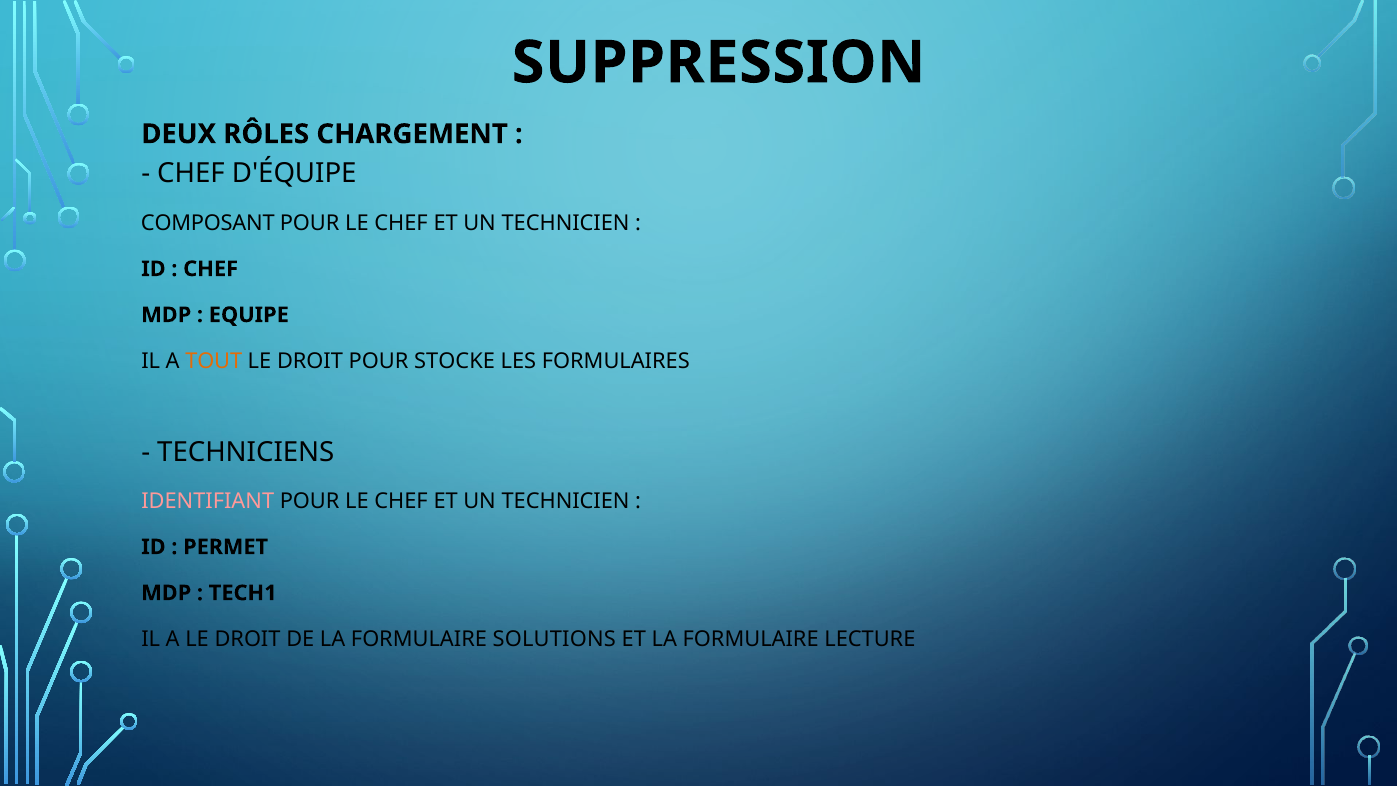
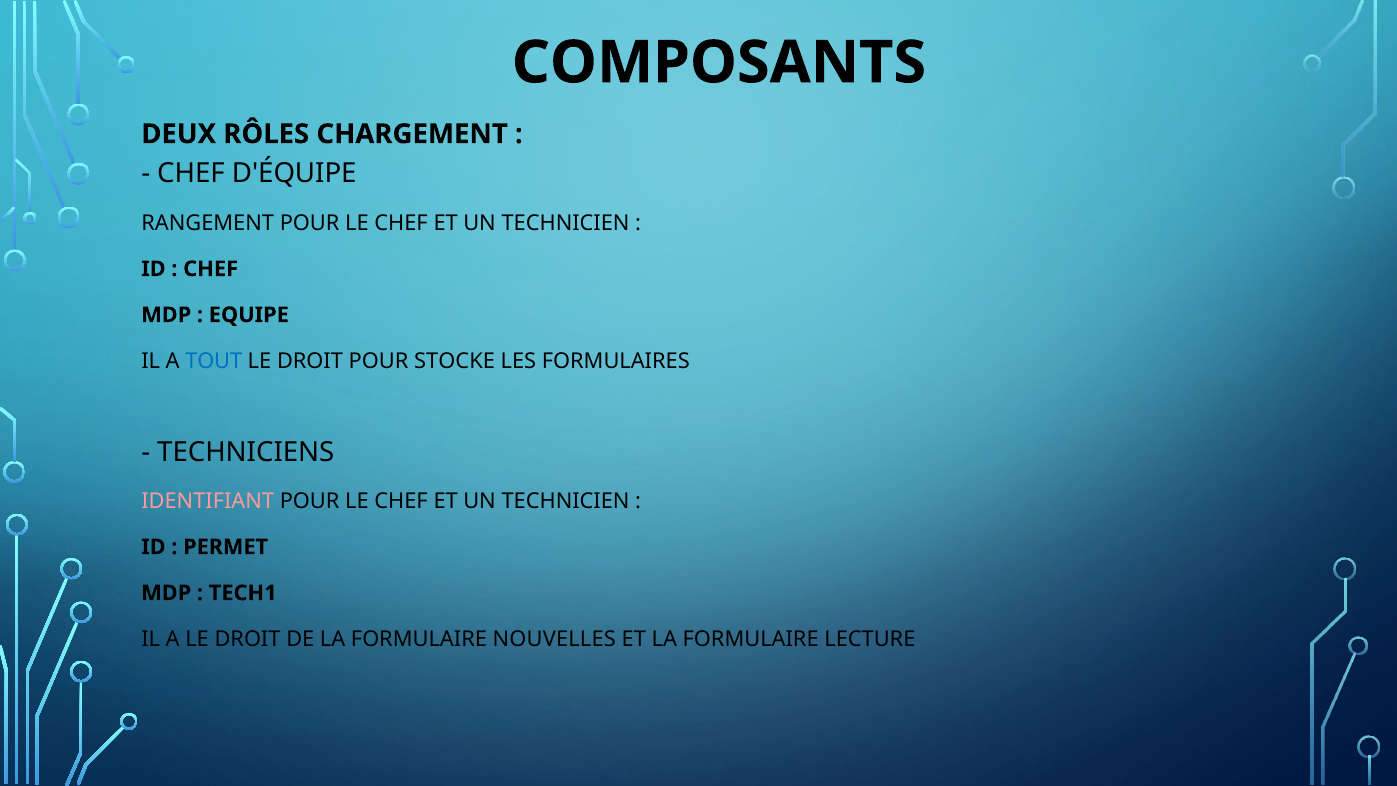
SUPPRESSION: SUPPRESSION -> COMPOSANTS
COMPOSANT: COMPOSANT -> RANGEMENT
TOUT colour: orange -> blue
SOLUTIONS: SOLUTIONS -> NOUVELLES
